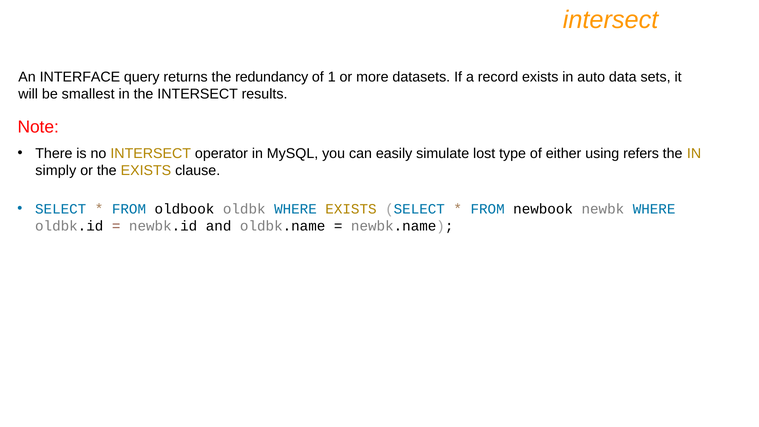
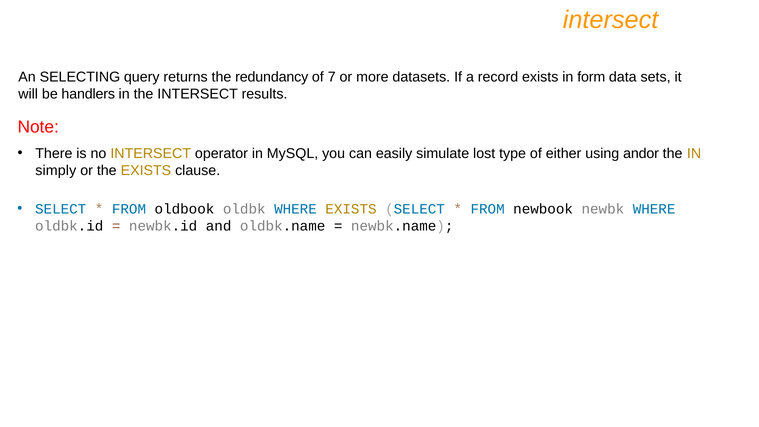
INTERFACE: INTERFACE -> SELECTING
1: 1 -> 7
auto: auto -> form
smallest: smallest -> handlers
refers: refers -> andor
